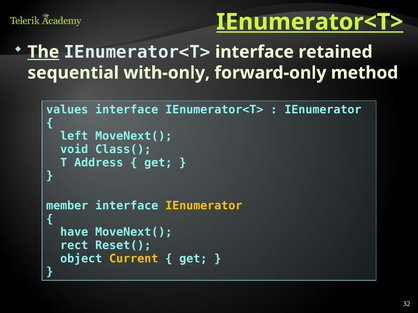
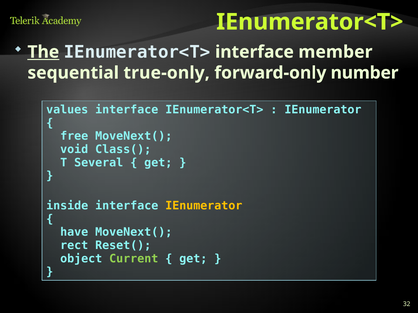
IEnumerator<T> at (310, 22) underline: present -> none
retained: retained -> member
with-only: with-only -> true-only
method: method -> number
left: left -> free
Address: Address -> Several
member: member -> inside
Current colour: yellow -> light green
